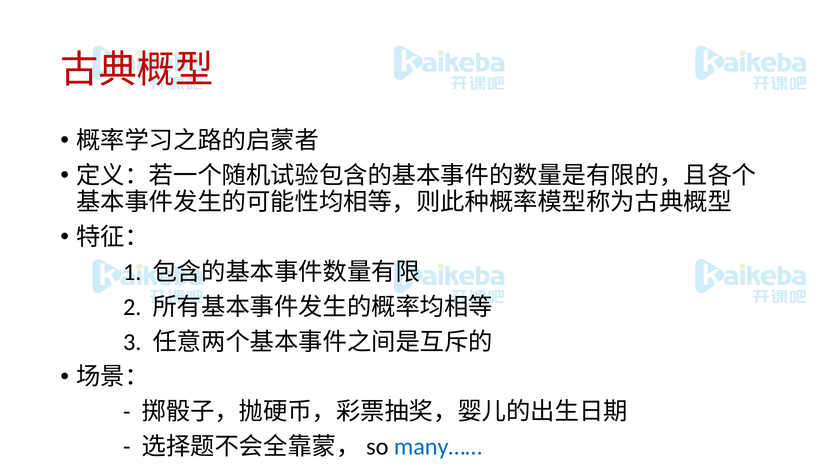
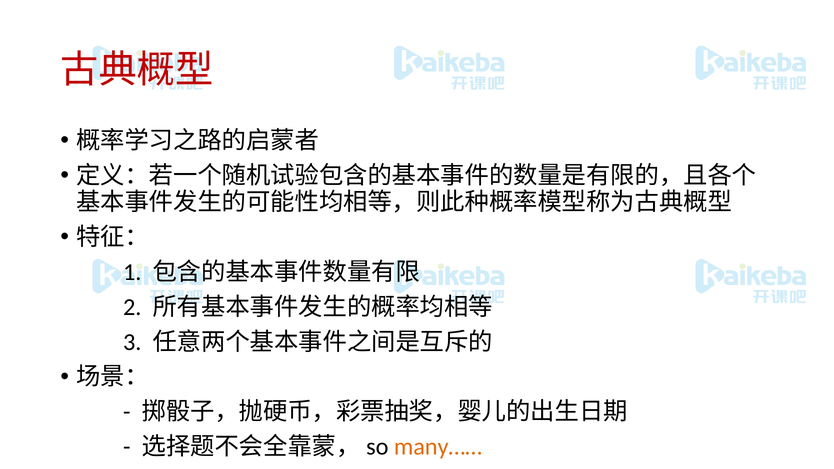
many…… colour: blue -> orange
